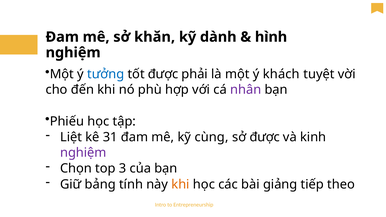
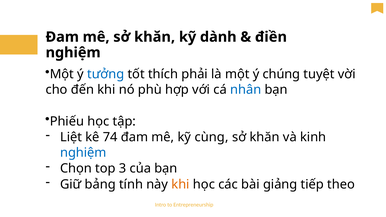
hình: hình -> điền
tốt được: được -> thích
khách: khách -> chúng
nhân colour: purple -> blue
31: 31 -> 74
được at (265, 137): được -> khăn
nghiệm at (83, 153) colour: purple -> blue
